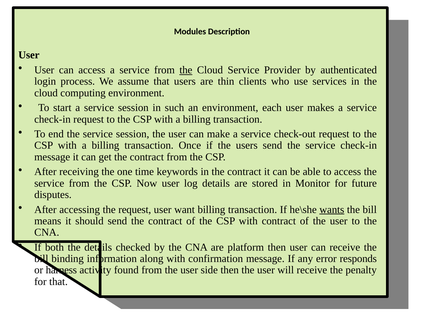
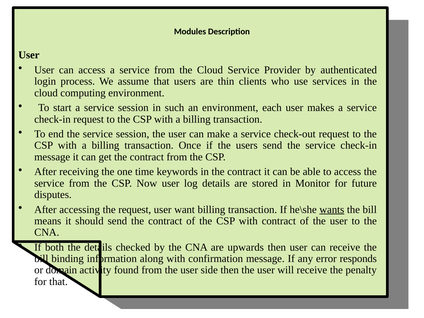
the at (186, 70) underline: present -> none
platform: platform -> upwards
harness: harness -> domain
